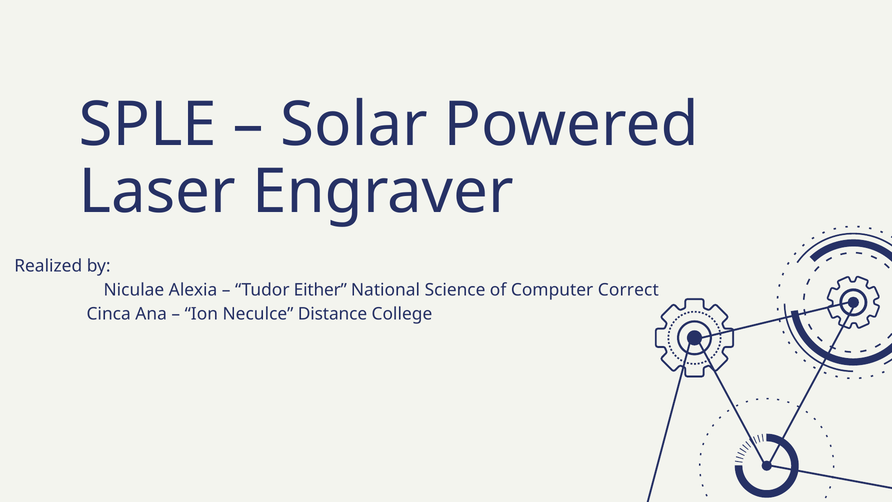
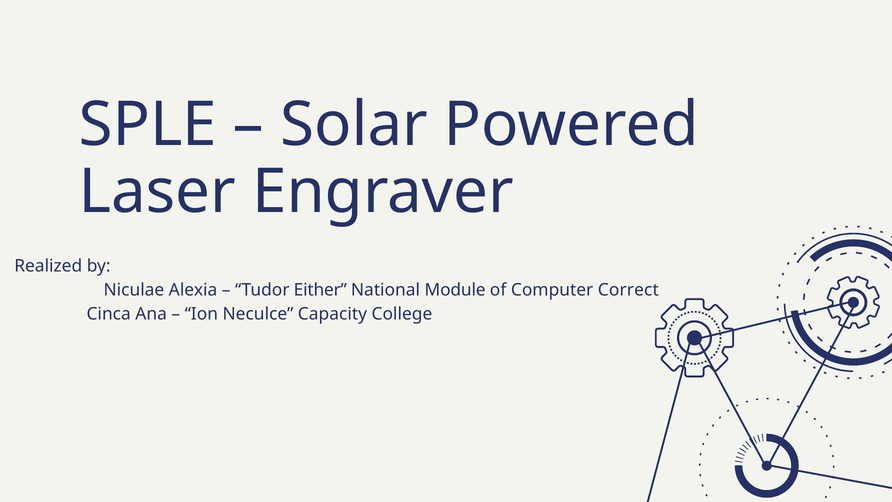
Science: Science -> Module
Distance: Distance -> Capacity
